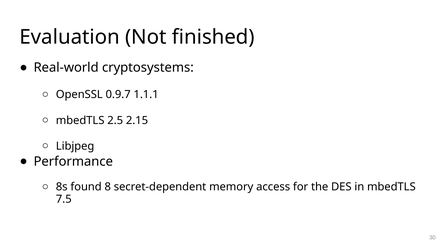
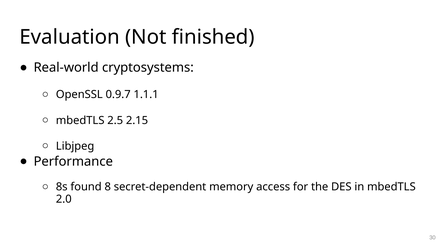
7.5: 7.5 -> 2.0
